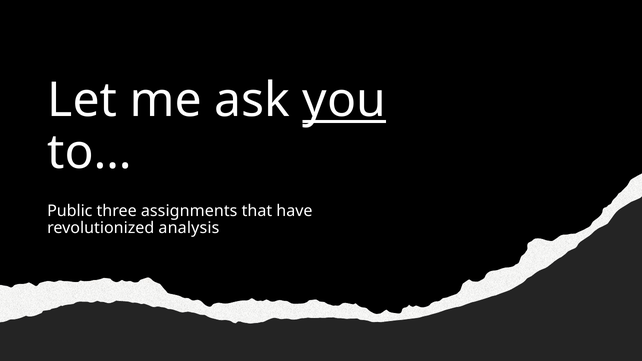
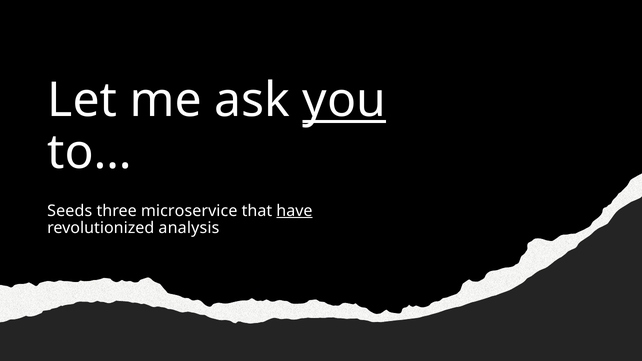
Public: Public -> Seeds
assignments: assignments -> microservice
have underline: none -> present
